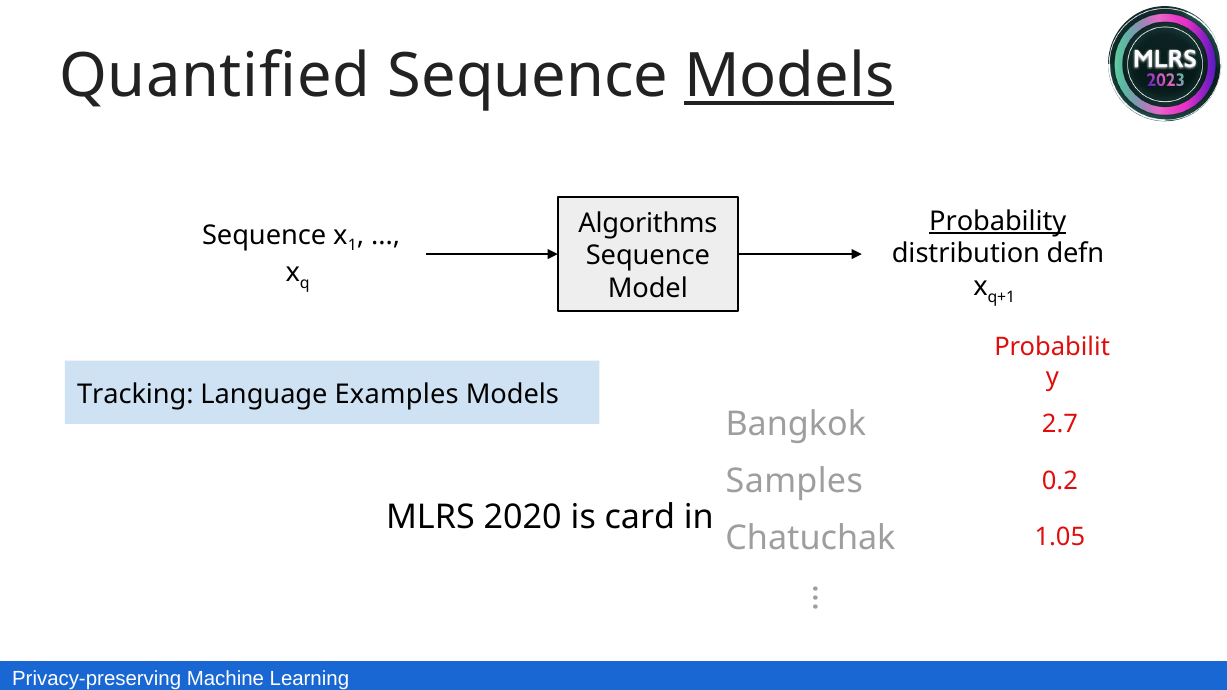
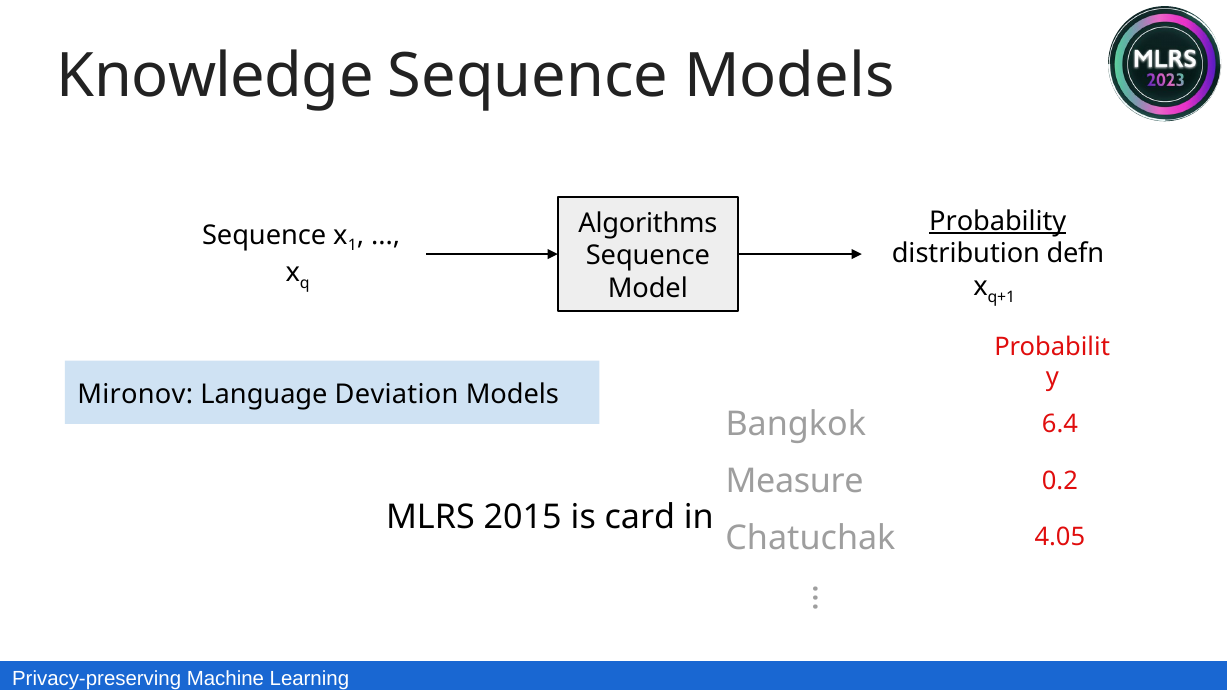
Quantified: Quantified -> Knowledge
Models at (789, 77) underline: present -> none
Tracking: Tracking -> Mironov
Examples: Examples -> Deviation
2.7: 2.7 -> 6.4
Samples: Samples -> Measure
2020: 2020 -> 2015
1.05: 1.05 -> 4.05
